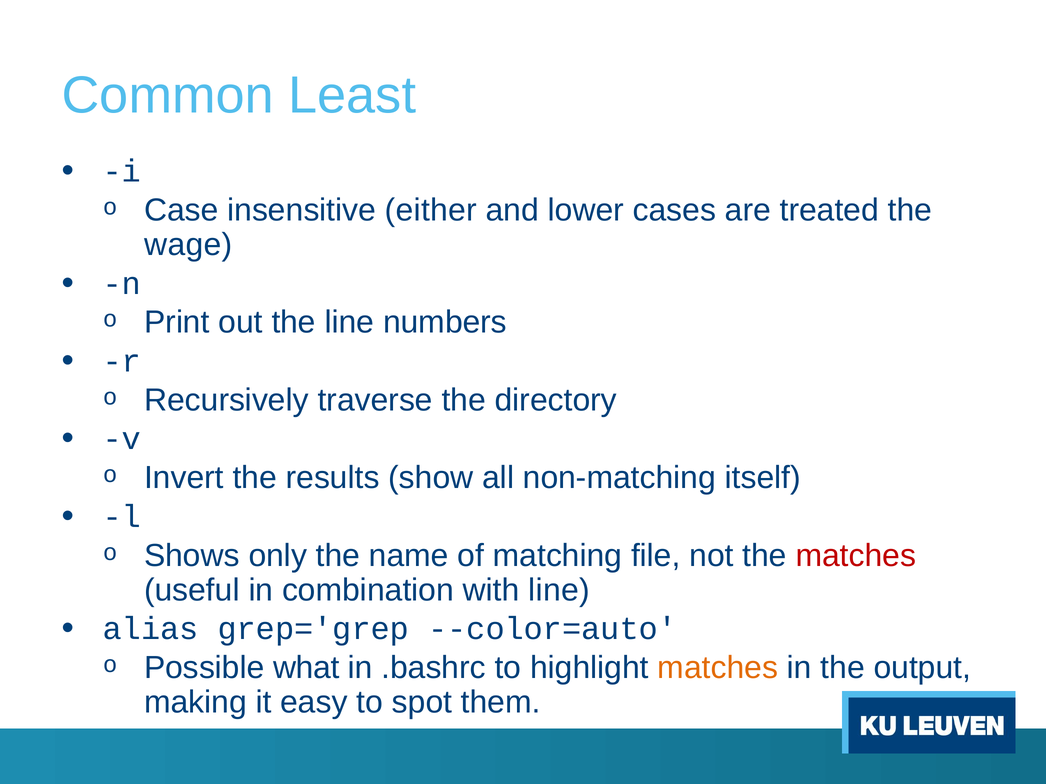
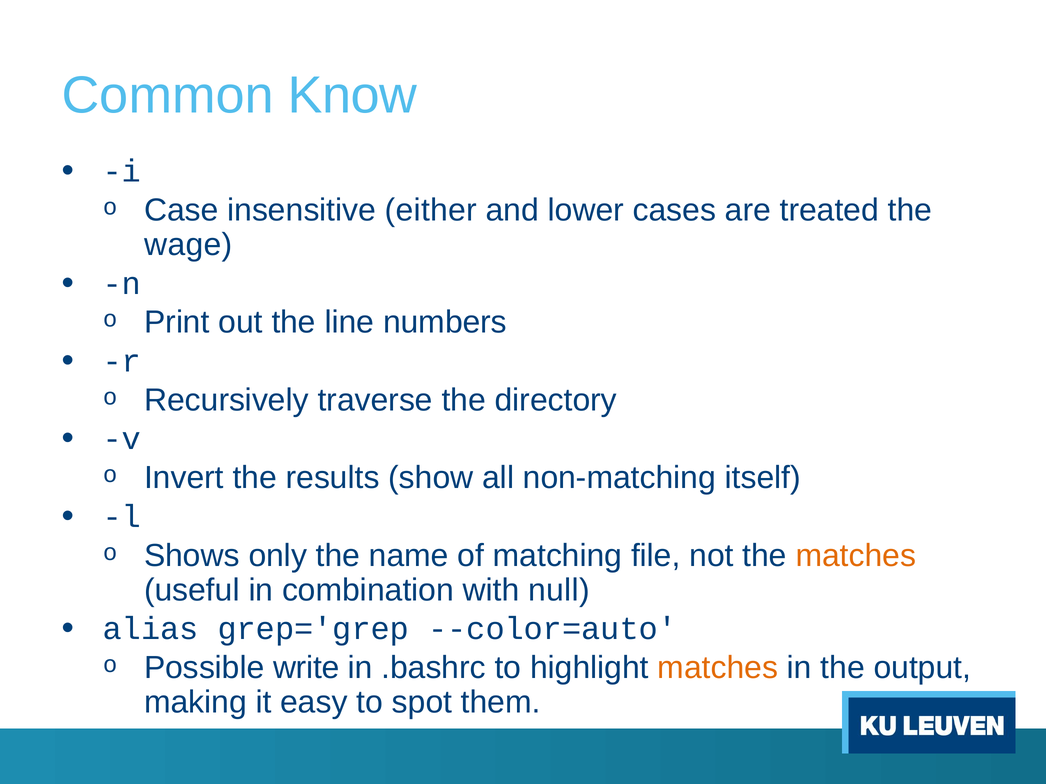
Least: Least -> Know
matches at (856, 556) colour: red -> orange
with line: line -> null
what: what -> write
